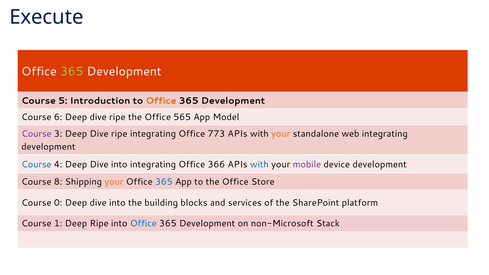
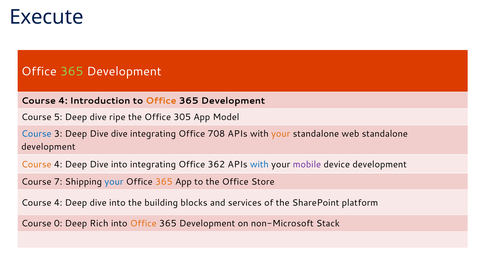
5 at (63, 101): 5 -> 4
6: 6 -> 5
565: 565 -> 305
Course at (36, 134) colour: purple -> blue
3 Deep Dive ripe: ripe -> dive
773: 773 -> 708
web integrating: integrating -> standalone
Course at (36, 164) colour: blue -> orange
366: 366 -> 362
8: 8 -> 7
your at (114, 182) colour: orange -> blue
365 at (164, 182) colour: blue -> orange
0 at (58, 203): 0 -> 4
1: 1 -> 0
Deep Ripe: Ripe -> Rich
Office at (143, 224) colour: blue -> orange
